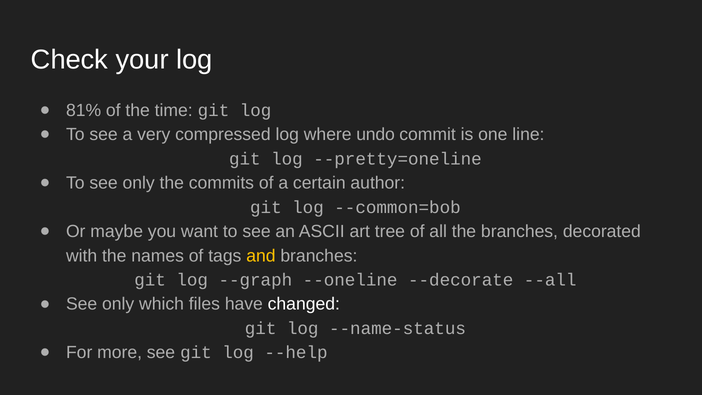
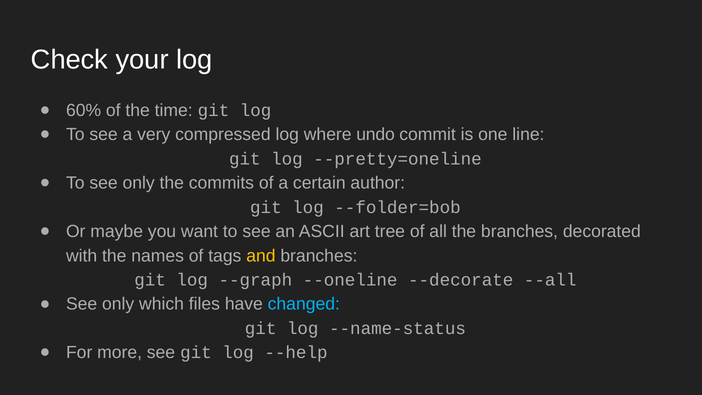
81%: 81% -> 60%
--common=bob: --common=bob -> --folder=bob
changed colour: white -> light blue
